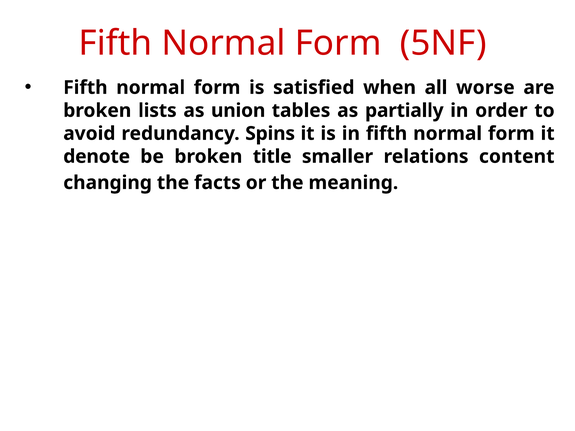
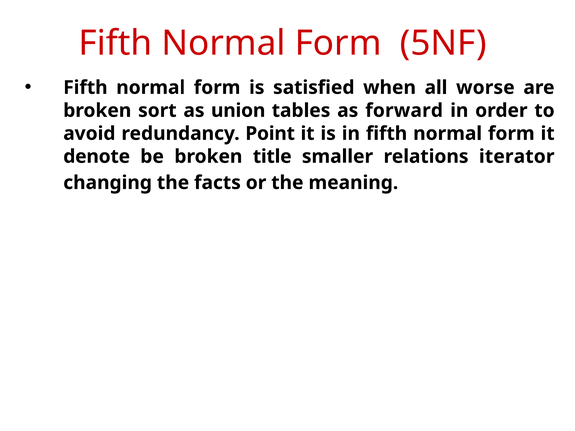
lists: lists -> sort
partially: partially -> forward
Spins: Spins -> Point
content: content -> iterator
